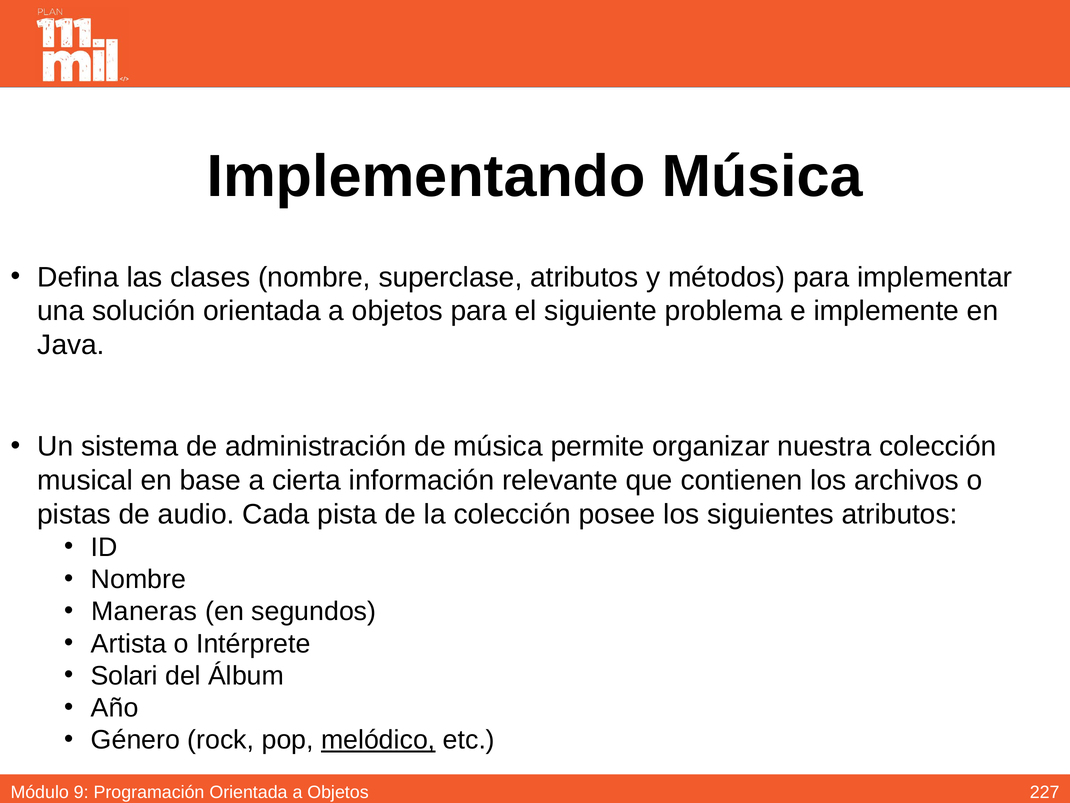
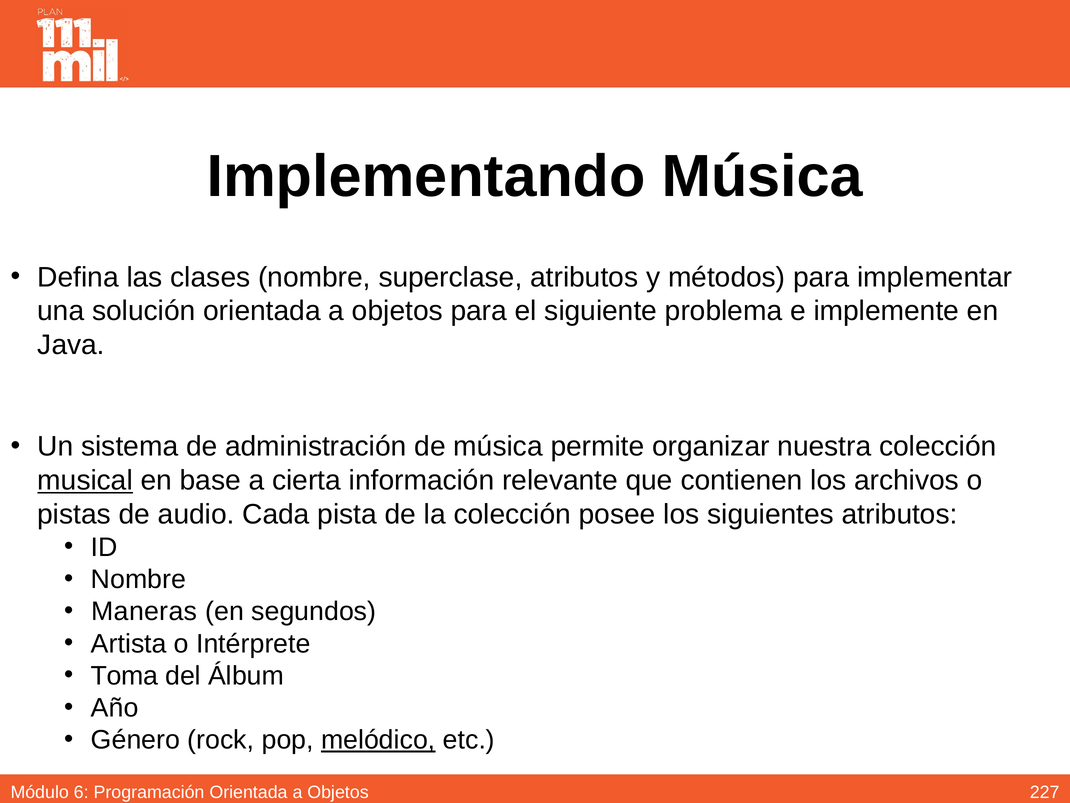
musical underline: none -> present
Solari: Solari -> Toma
9: 9 -> 6
